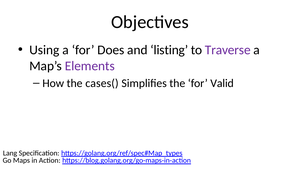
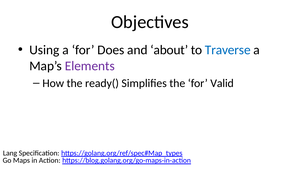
listing: listing -> about
Traverse colour: purple -> blue
cases(: cases( -> ready(
